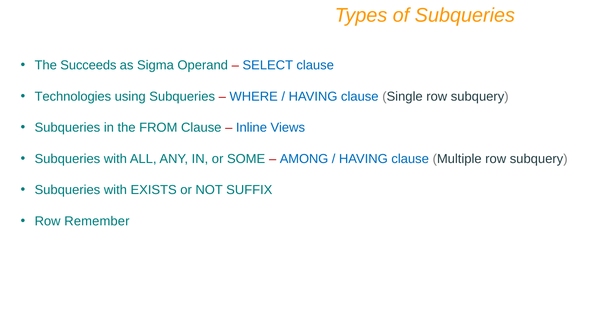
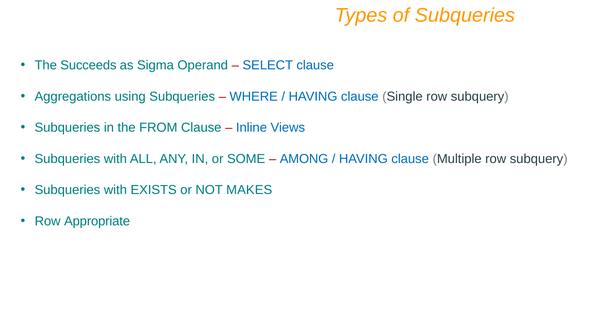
Technologies: Technologies -> Aggregations
SUFFIX: SUFFIX -> MAKES
Remember: Remember -> Appropriate
